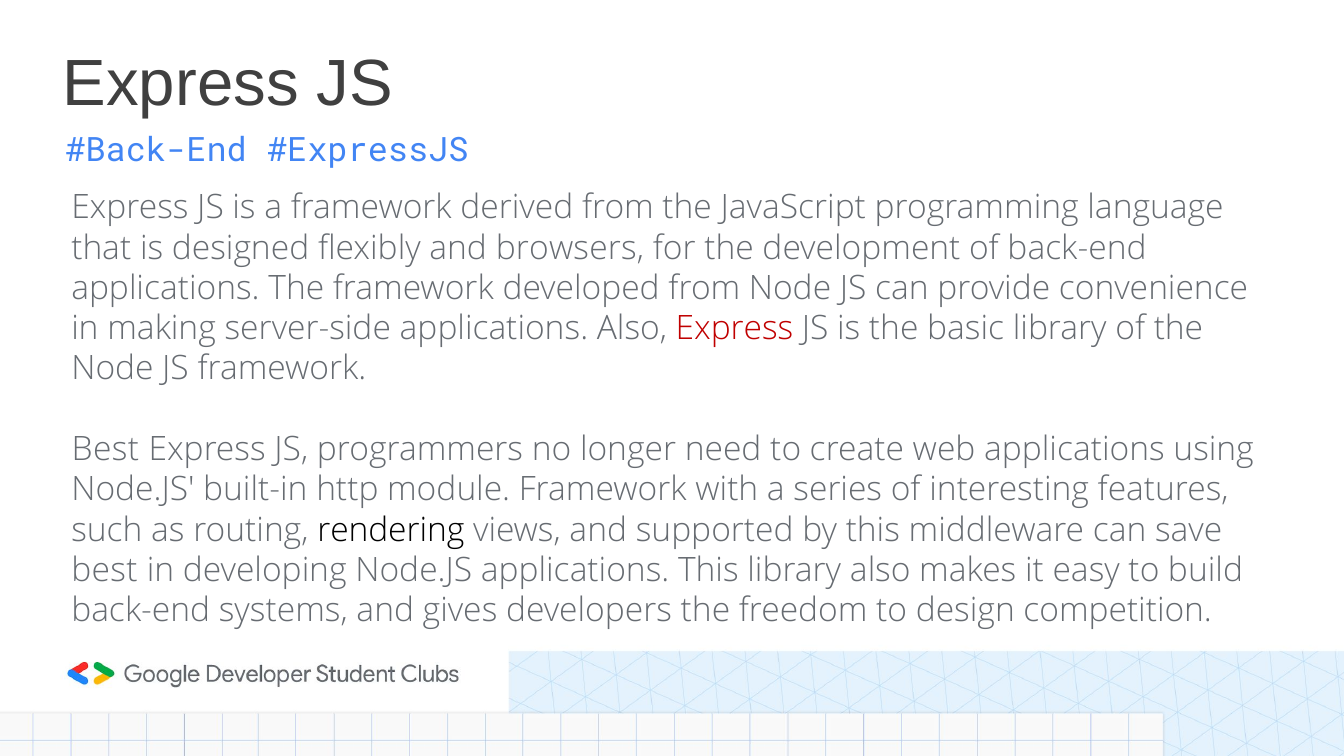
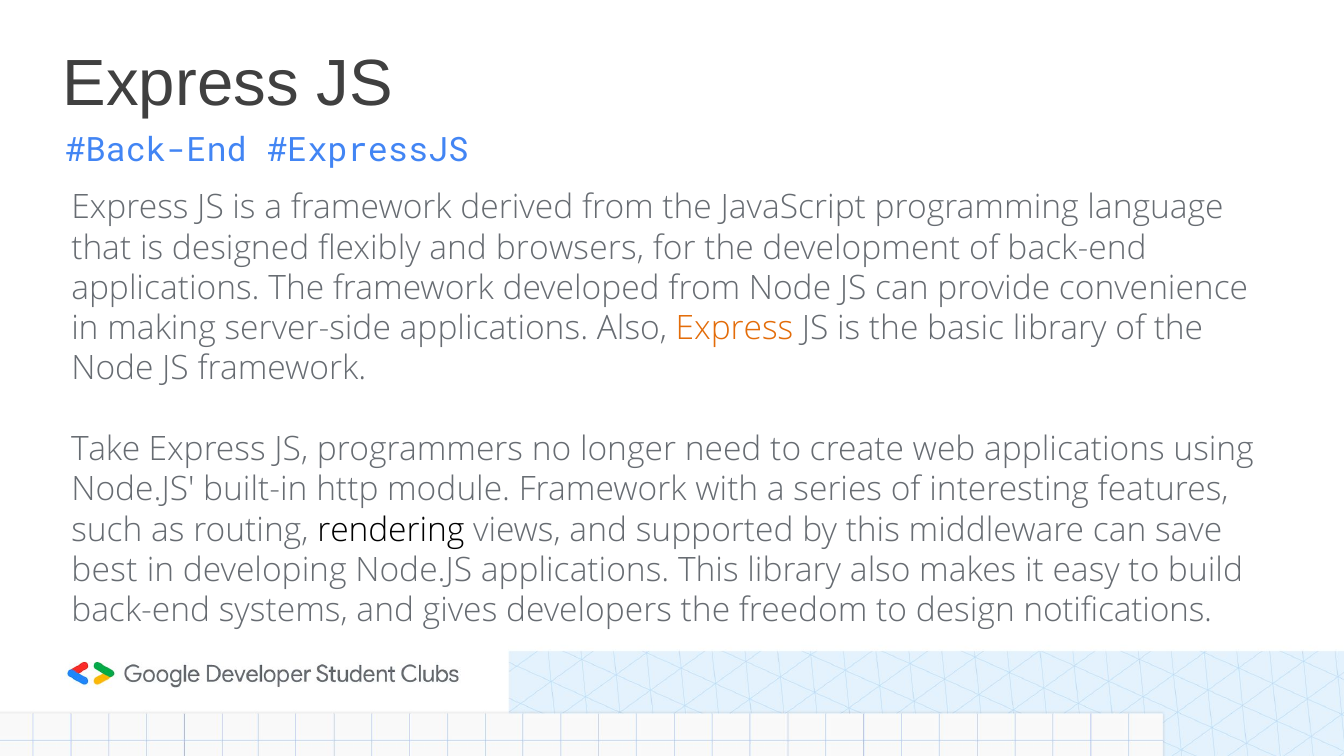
Express at (734, 329) colour: red -> orange
Best at (105, 450): Best -> Take
competition: competition -> notifications
